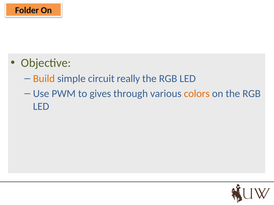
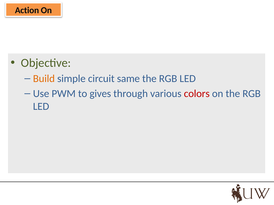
Folder: Folder -> Action
really: really -> same
colors colour: orange -> red
